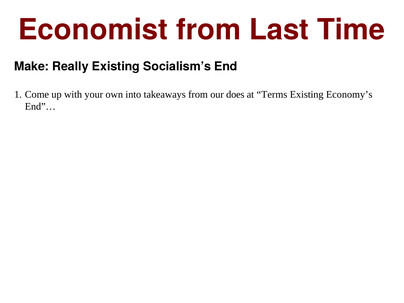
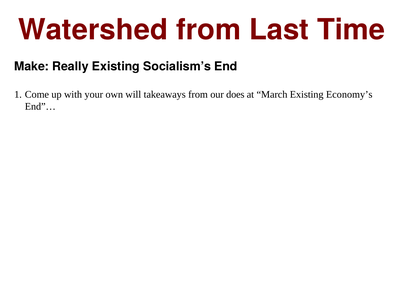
Economist: Economist -> Watershed
into: into -> will
Terms: Terms -> March
